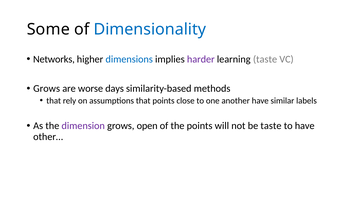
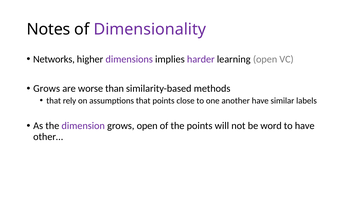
Some: Some -> Notes
Dimensionality colour: blue -> purple
dimensions colour: blue -> purple
learning taste: taste -> open
days: days -> than
be taste: taste -> word
